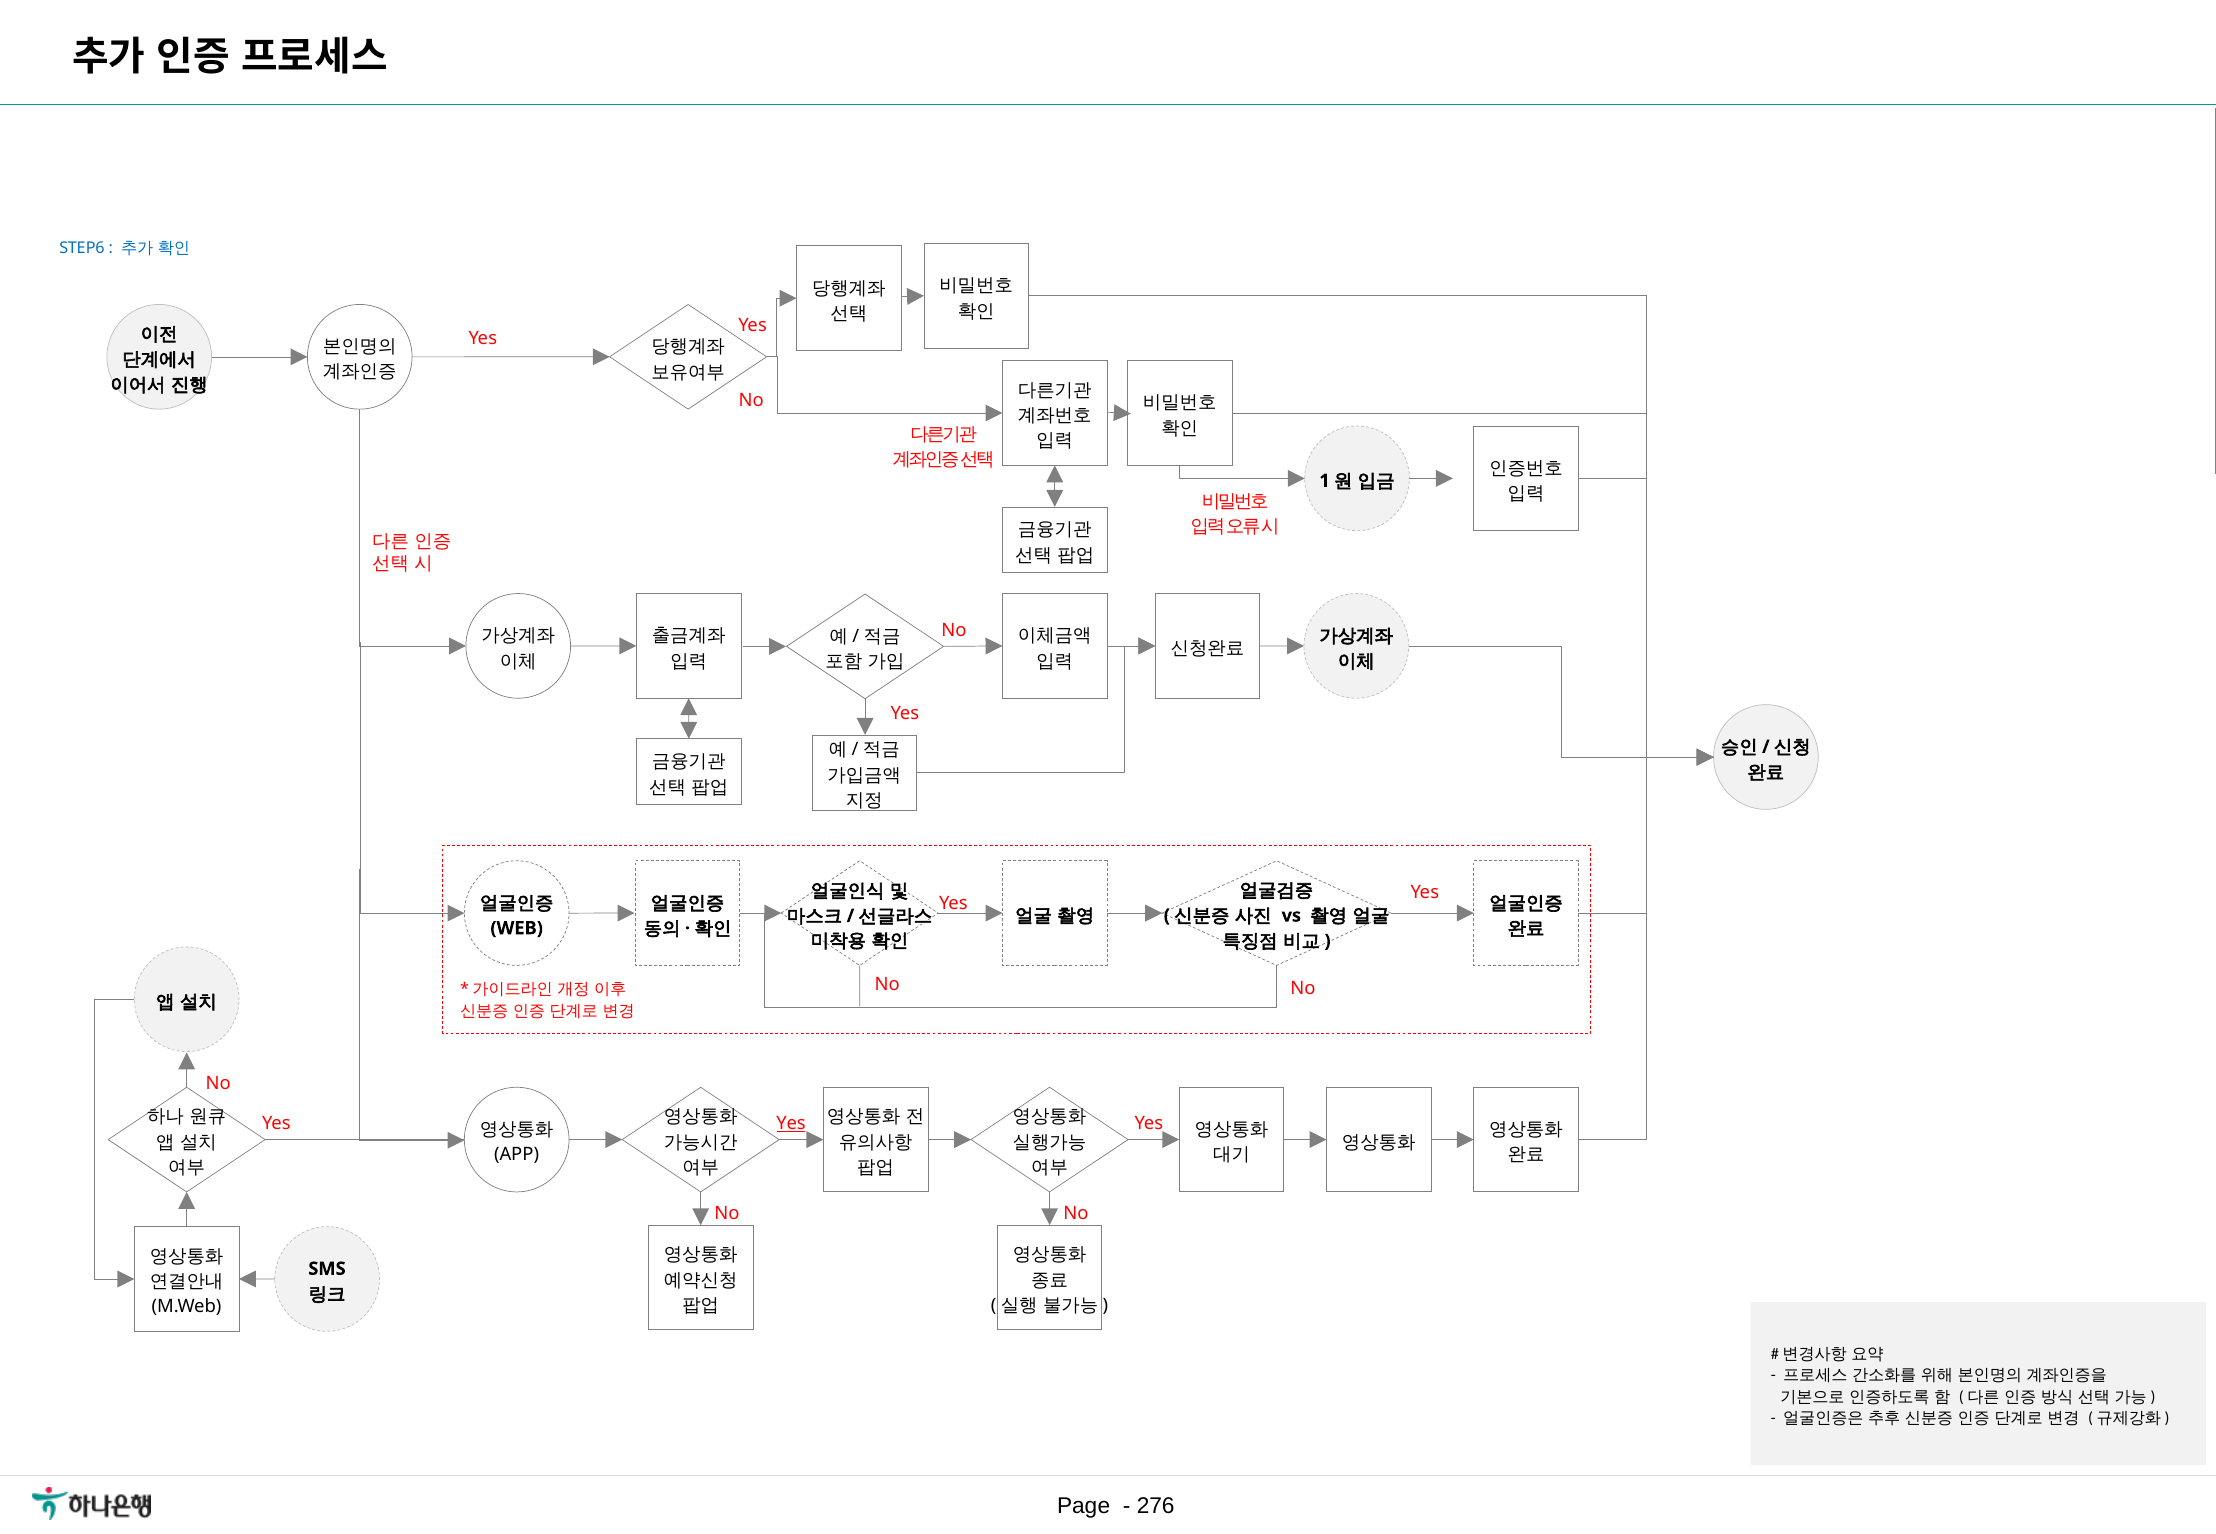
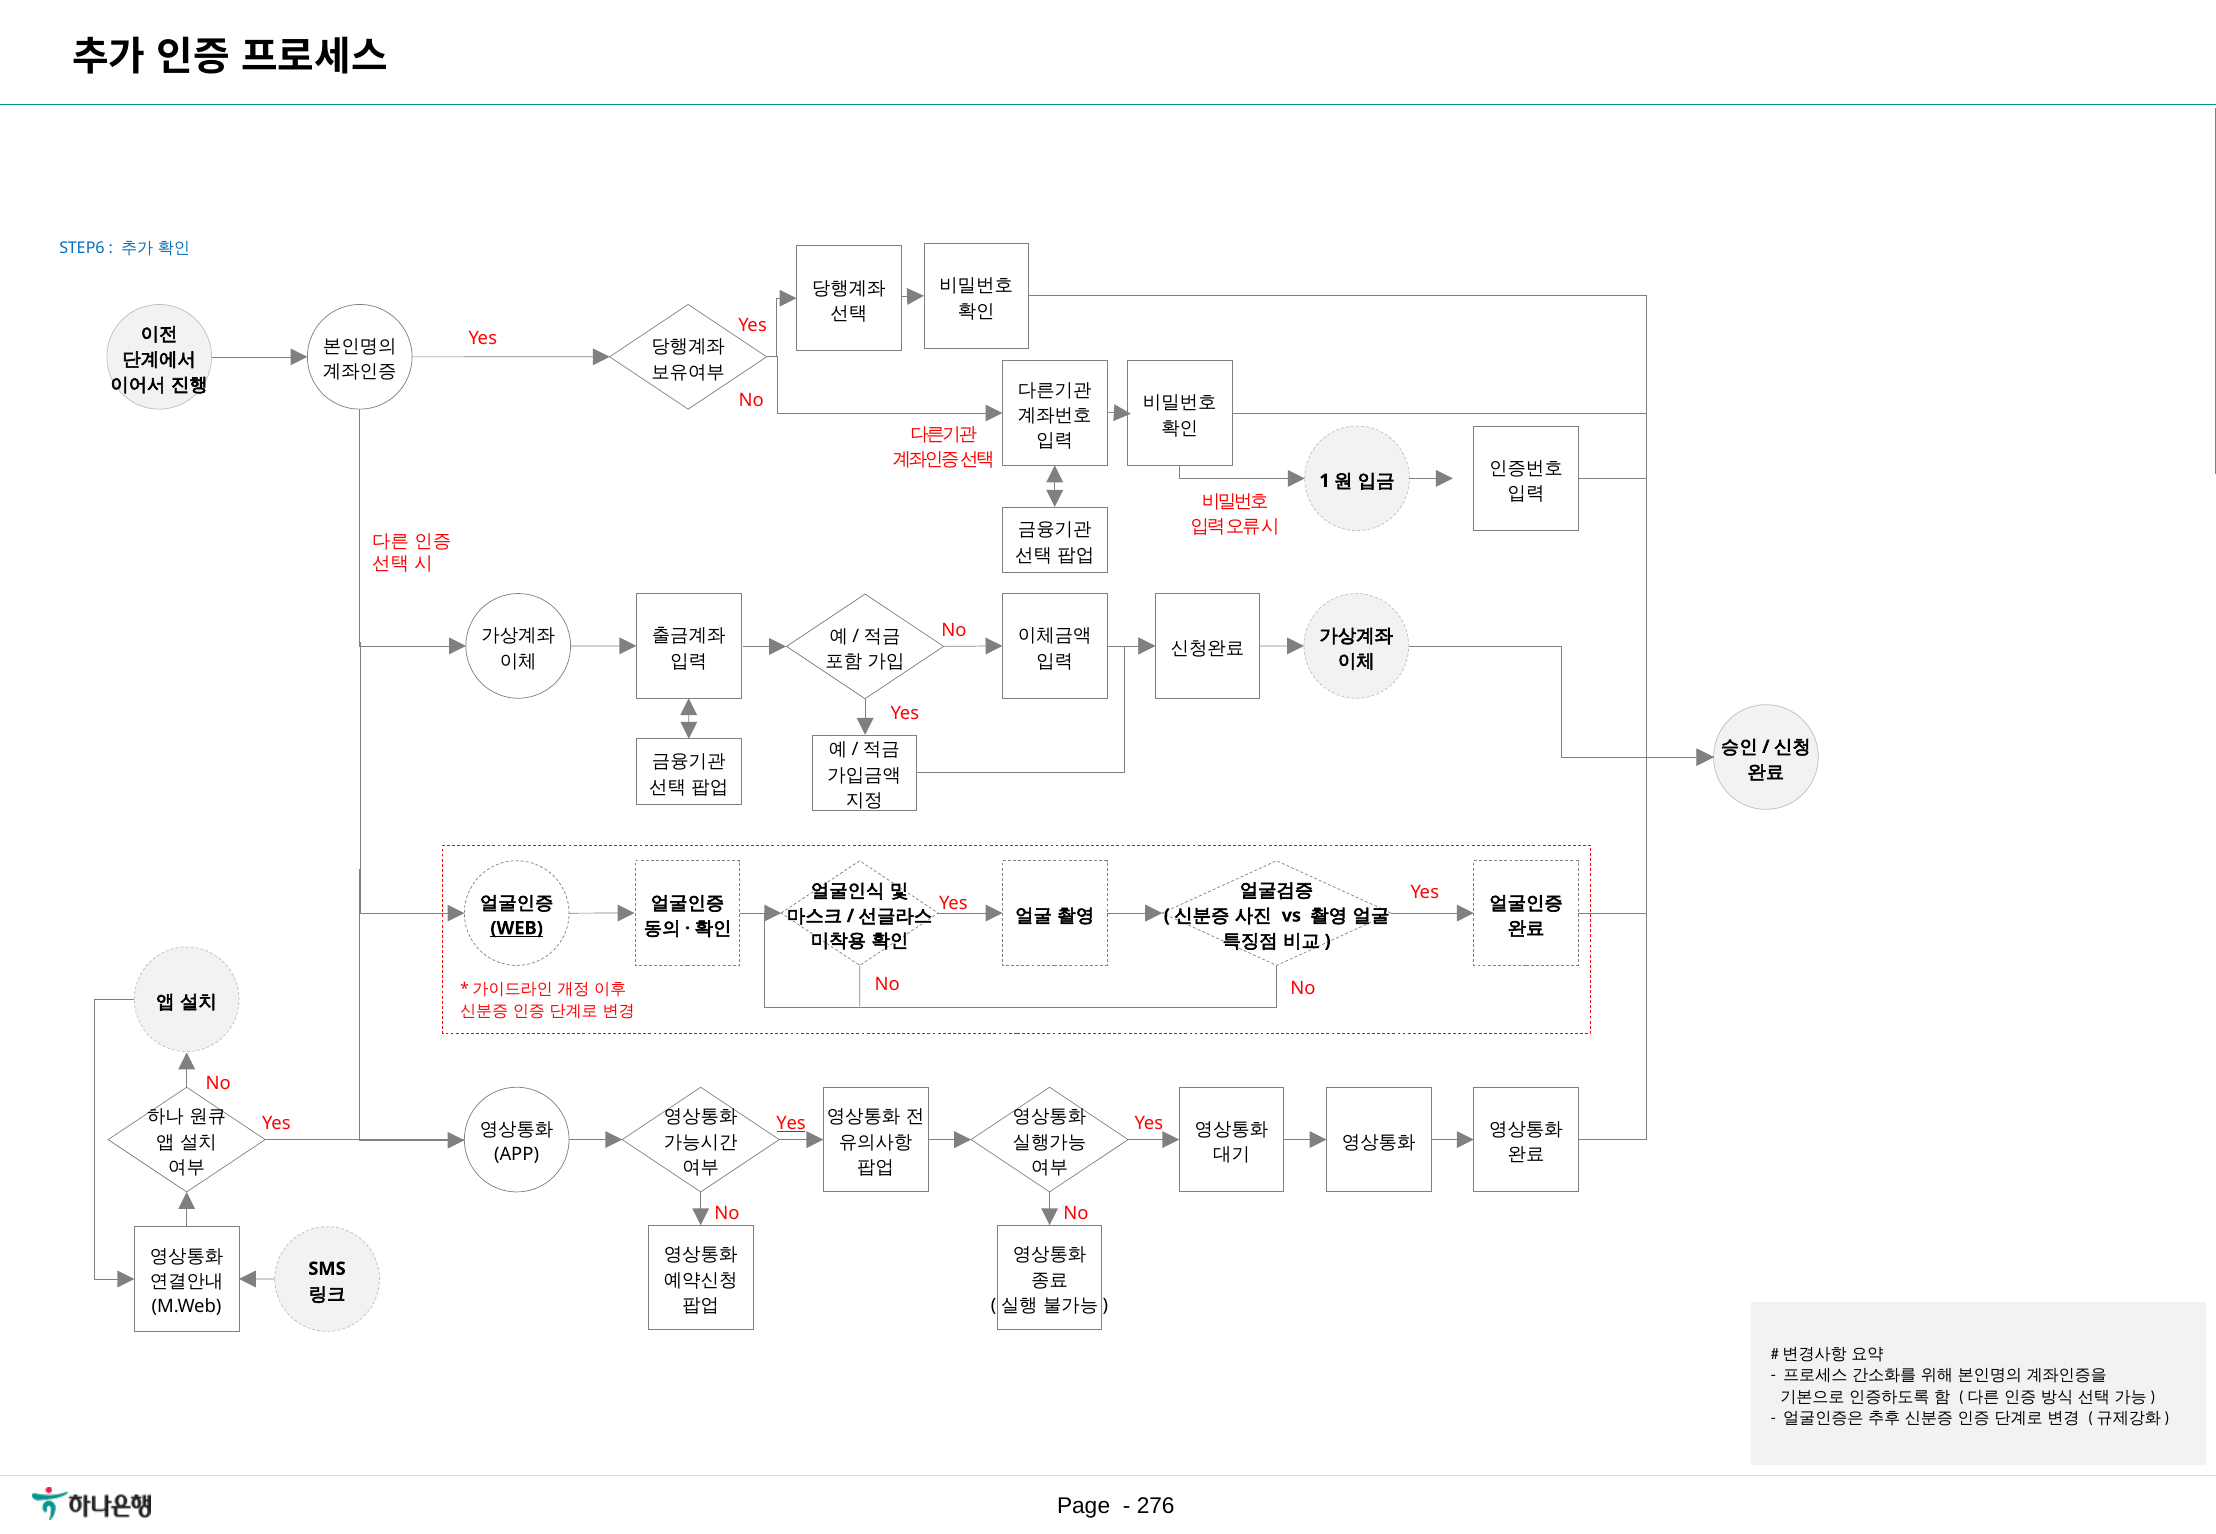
WEB underline: none -> present
